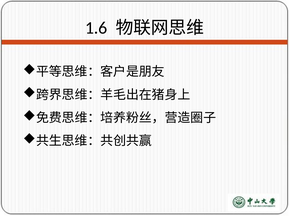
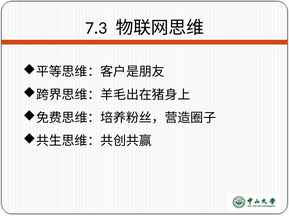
1.6: 1.6 -> 7.3
